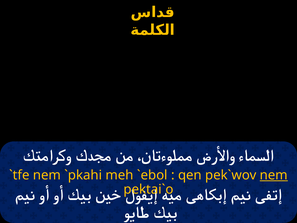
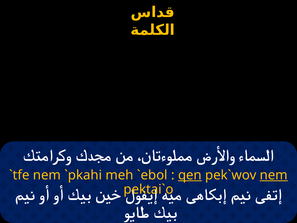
qen underline: none -> present
